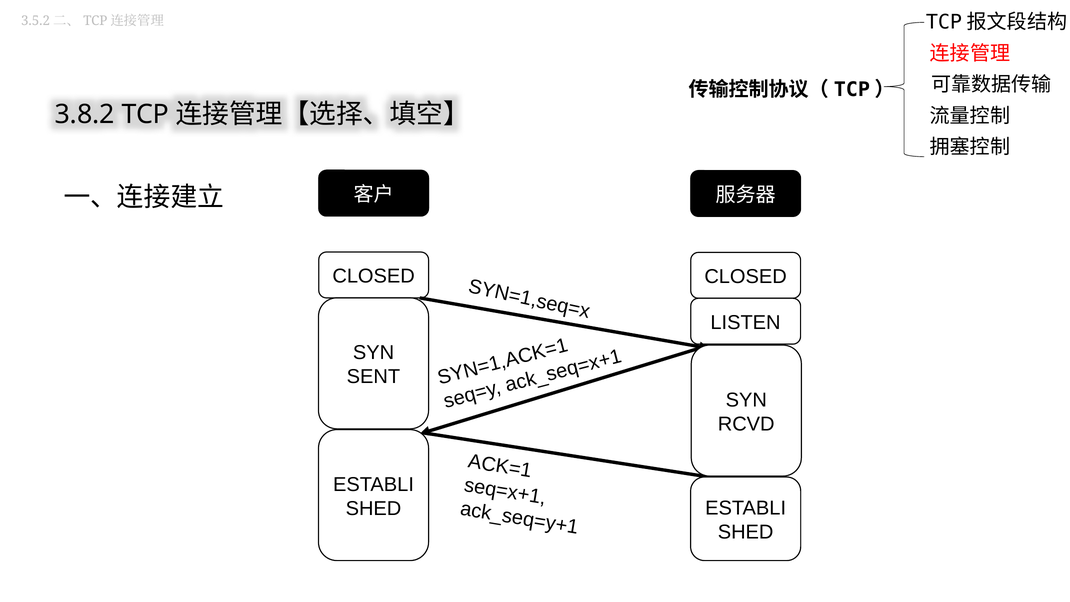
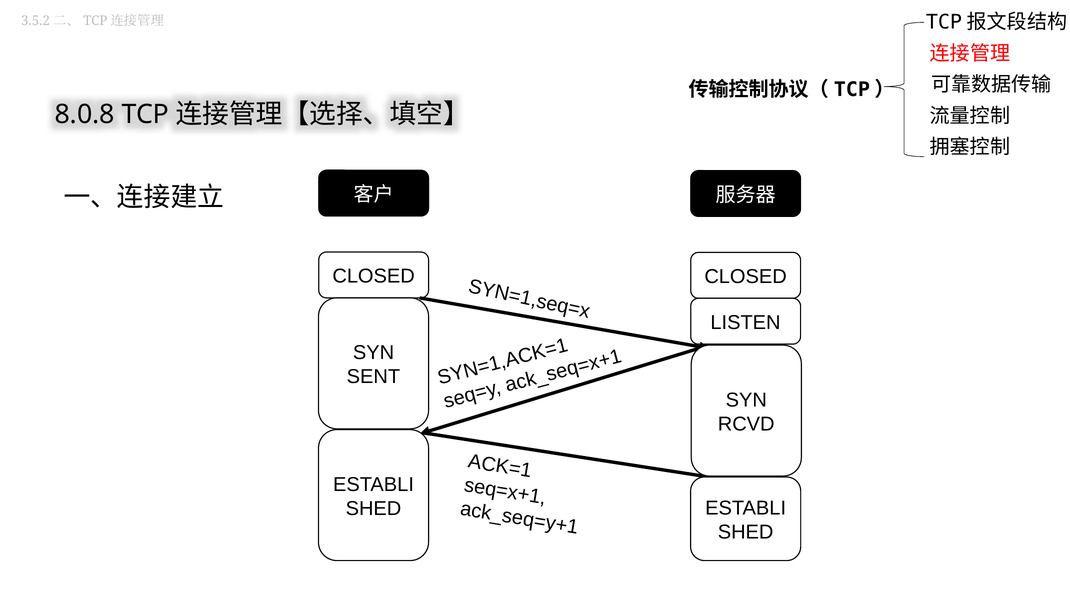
3.8.2: 3.8.2 -> 8.0.8
